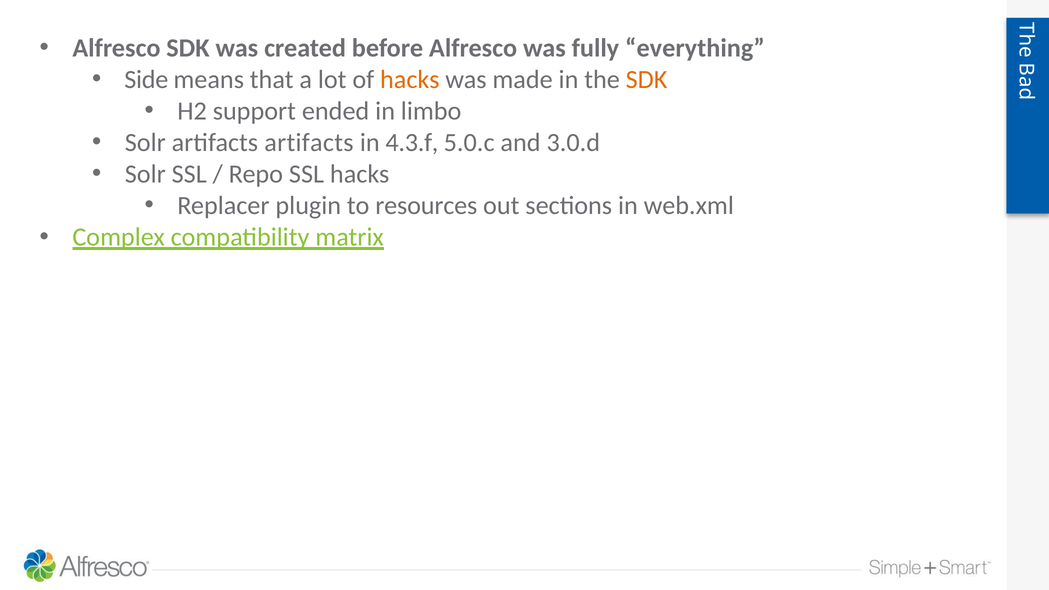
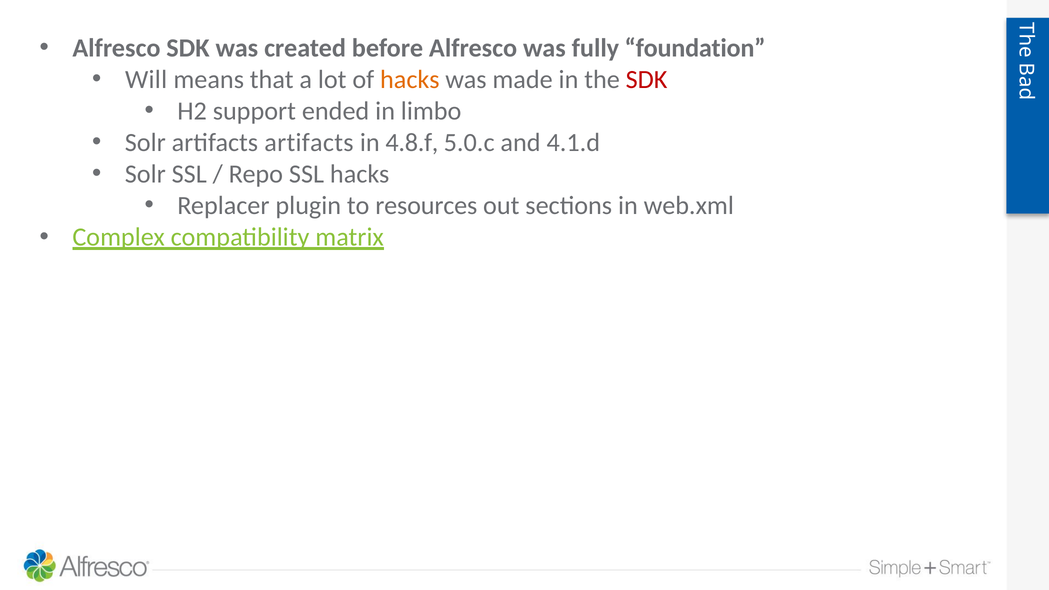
everything: everything -> foundation
Side: Side -> Will
SDK at (647, 80) colour: orange -> red
4.3.f: 4.3.f -> 4.8.f
3.0.d: 3.0.d -> 4.1.d
